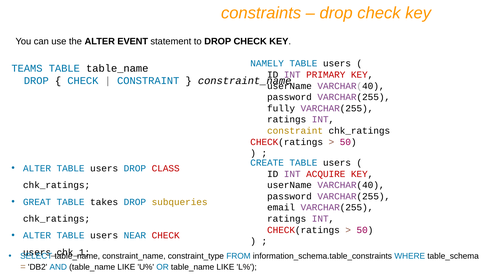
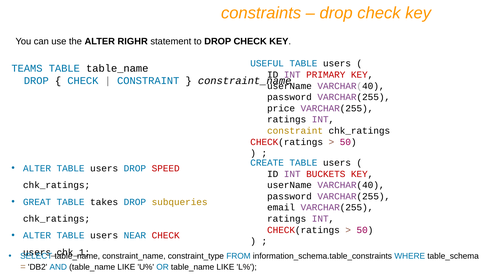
EVENT: EVENT -> RIGHR
NAMELY: NAMELY -> USEFUL
fully: fully -> price
CLASS: CLASS -> SPEED
ACQUIRE: ACQUIRE -> BUCKETS
